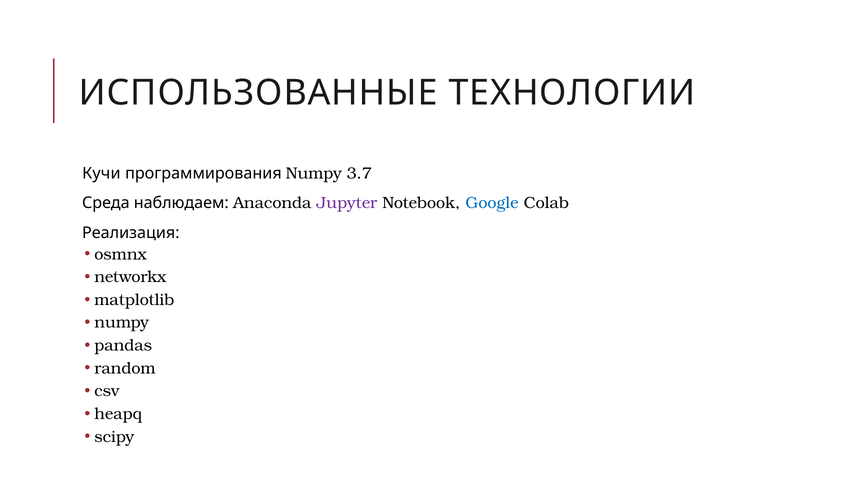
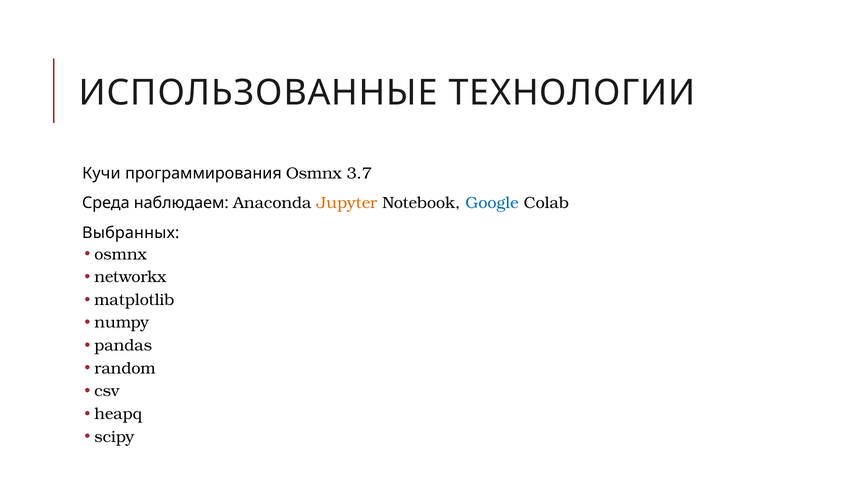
программирования Numpy: Numpy -> Osmnx
Jupyter colour: purple -> orange
Реализация: Реализация -> Выбранных
